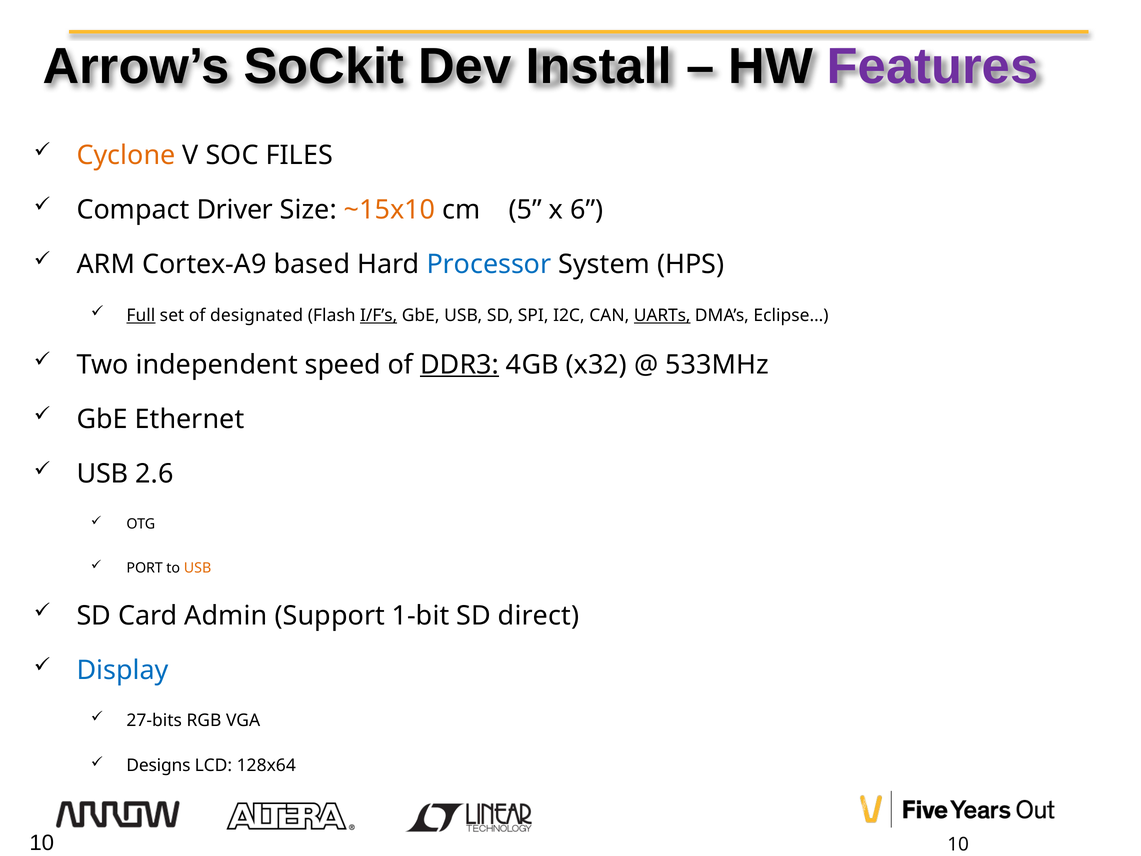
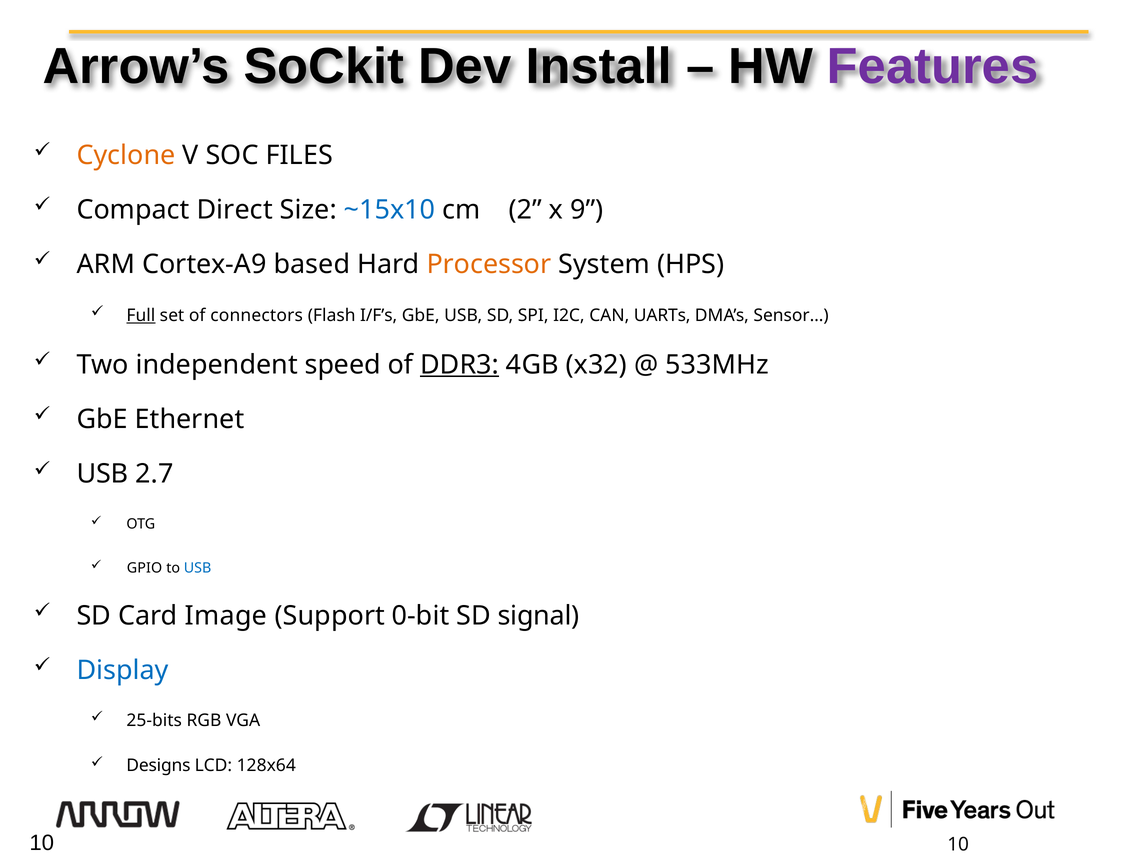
Driver: Driver -> Direct
~15x10 colour: orange -> blue
5: 5 -> 2
6: 6 -> 9
Processor colour: blue -> orange
designated: designated -> connectors
I/F’s underline: present -> none
UARTs underline: present -> none
Eclipse…: Eclipse… -> Sensor…
2.6: 2.6 -> 2.7
PORT: PORT -> GPIO
USB at (198, 568) colour: orange -> blue
Admin: Admin -> Image
1-bit: 1-bit -> 0-bit
direct: direct -> signal
27-bits: 27-bits -> 25-bits
